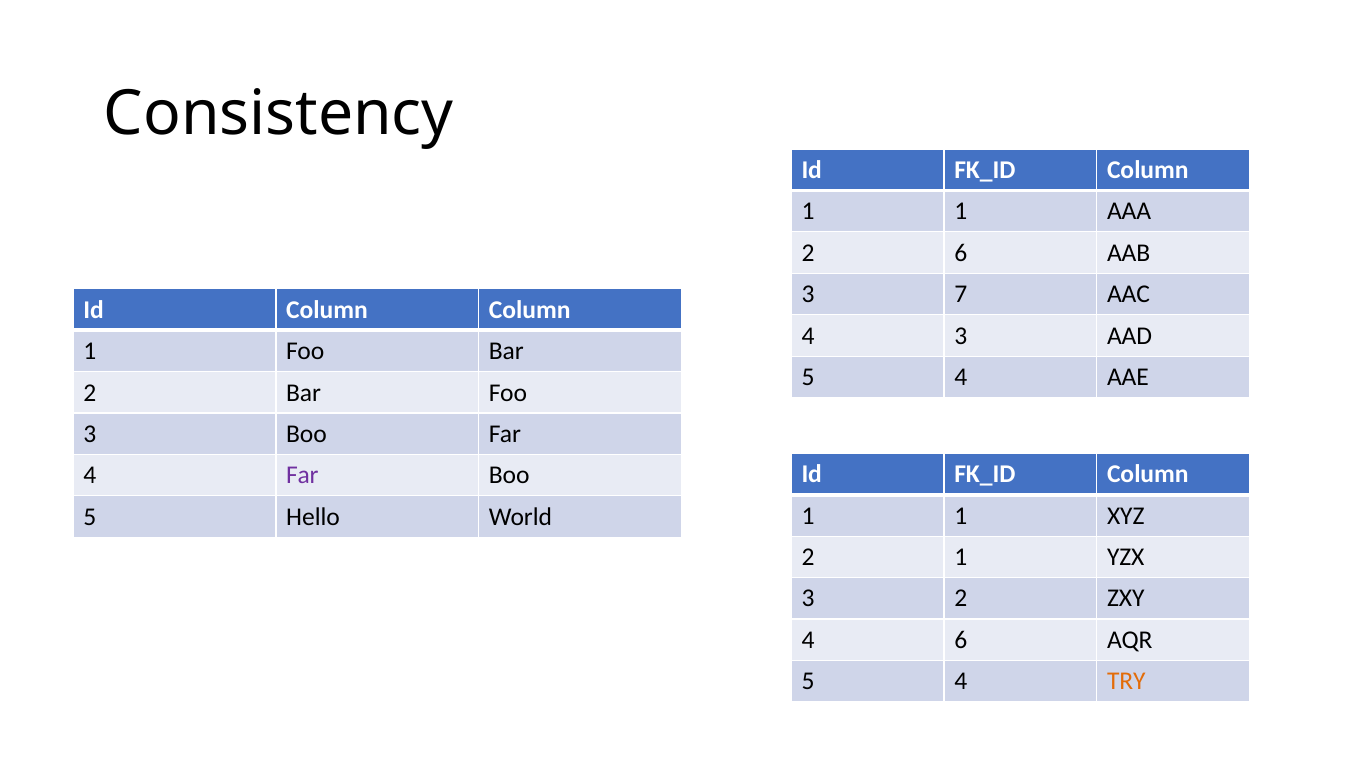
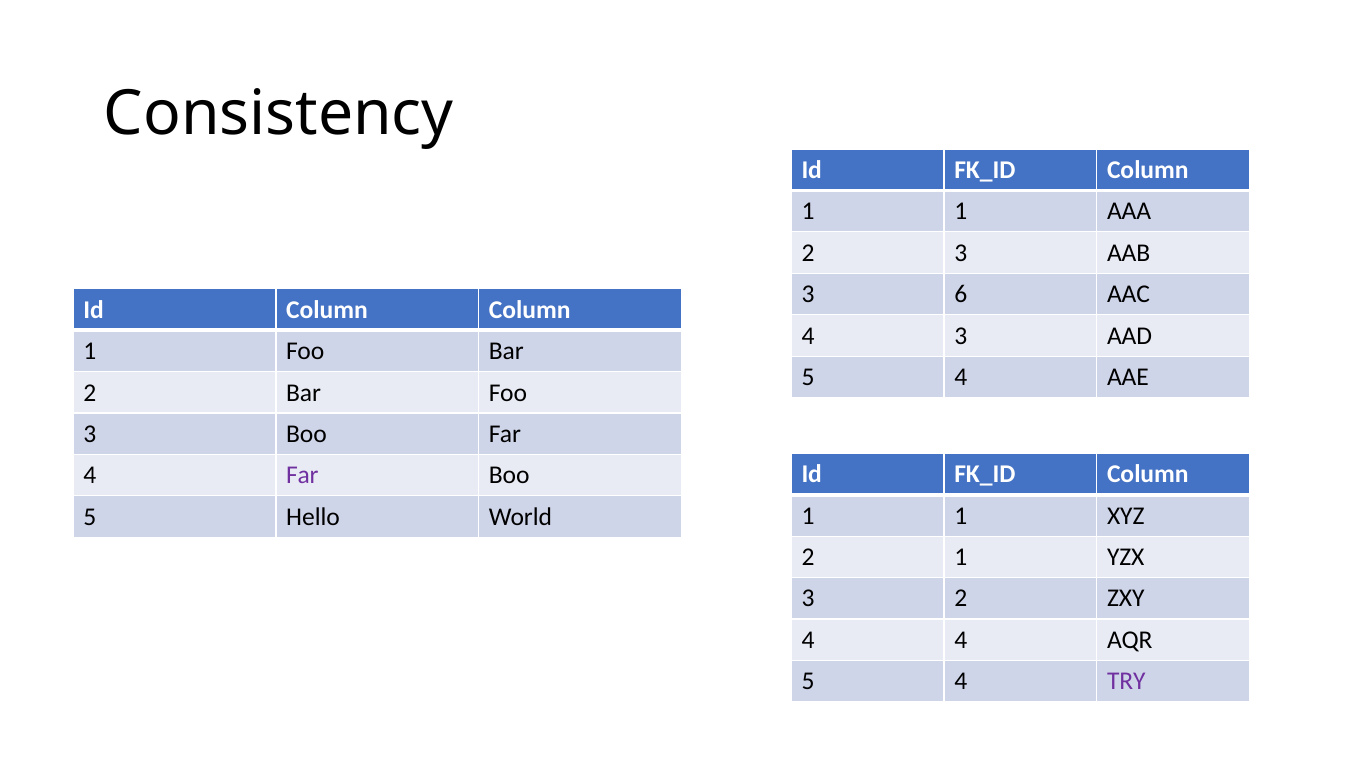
2 6: 6 -> 3
7: 7 -> 6
4 6: 6 -> 4
TRY colour: orange -> purple
